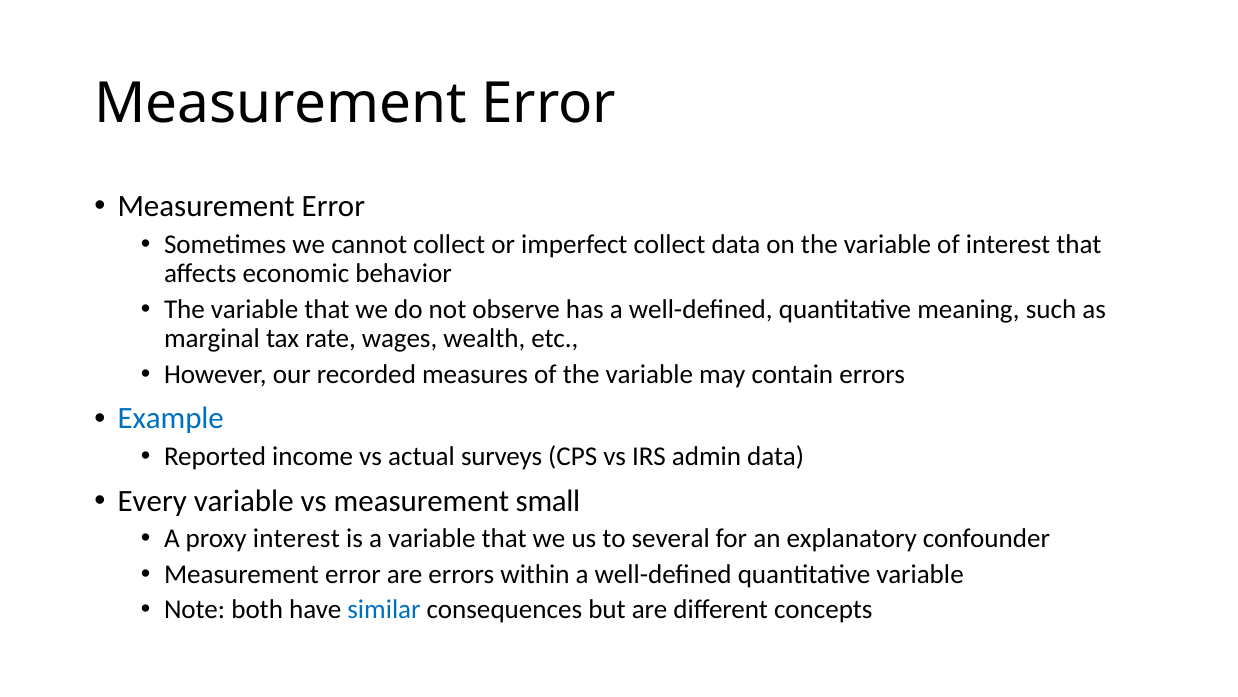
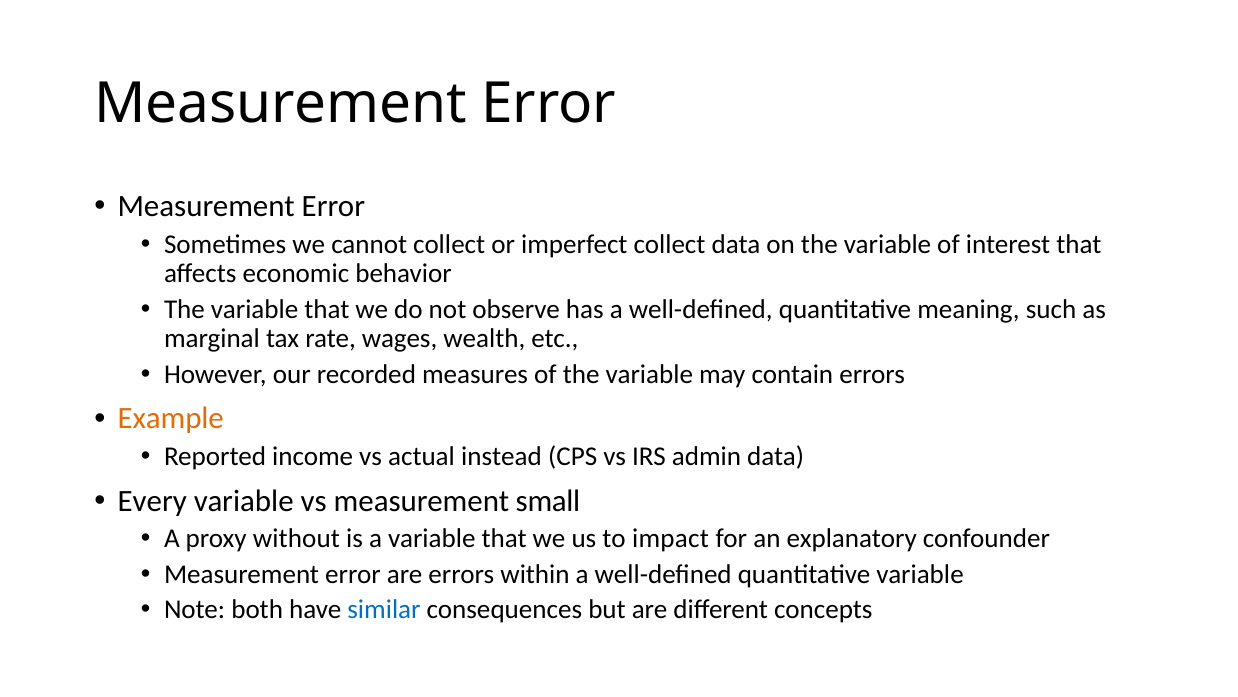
Example colour: blue -> orange
surveys: surveys -> instead
proxy interest: interest -> without
several: several -> impact
